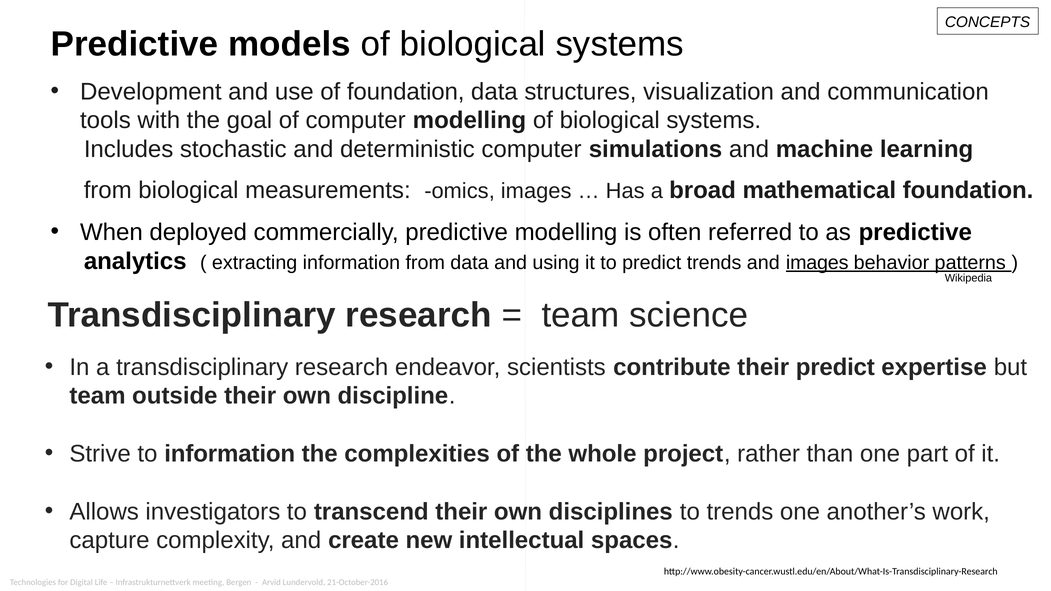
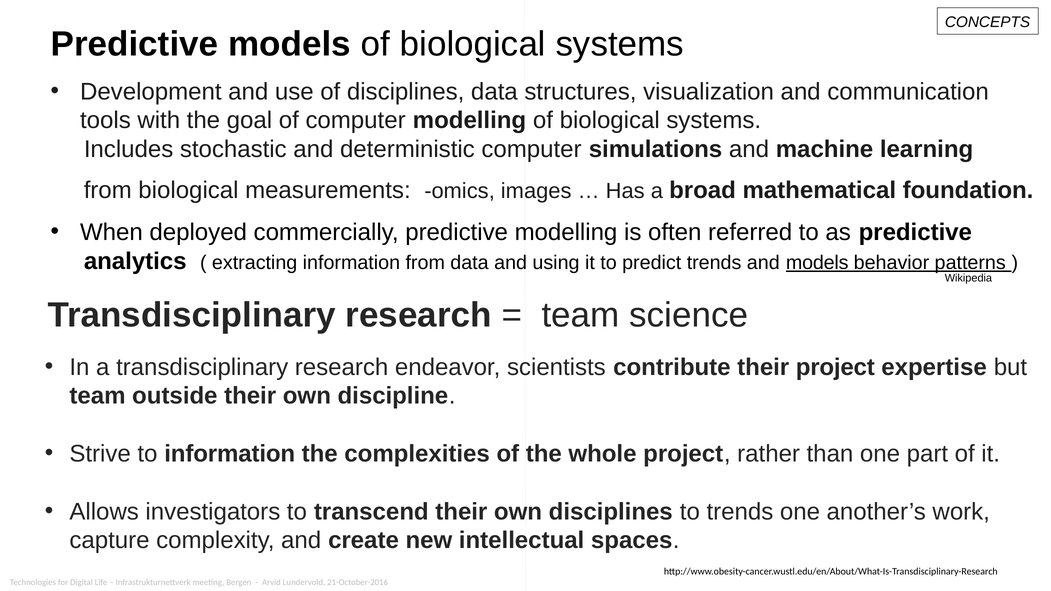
of foundation: foundation -> disciplines
and images: images -> models
their predict: predict -> project
